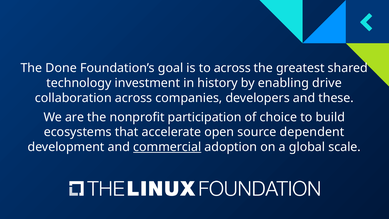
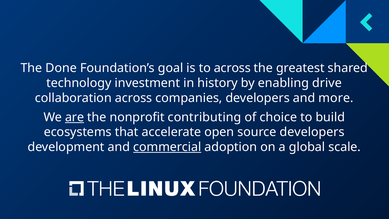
these: these -> more
are underline: none -> present
participation: participation -> contributing
source dependent: dependent -> developers
